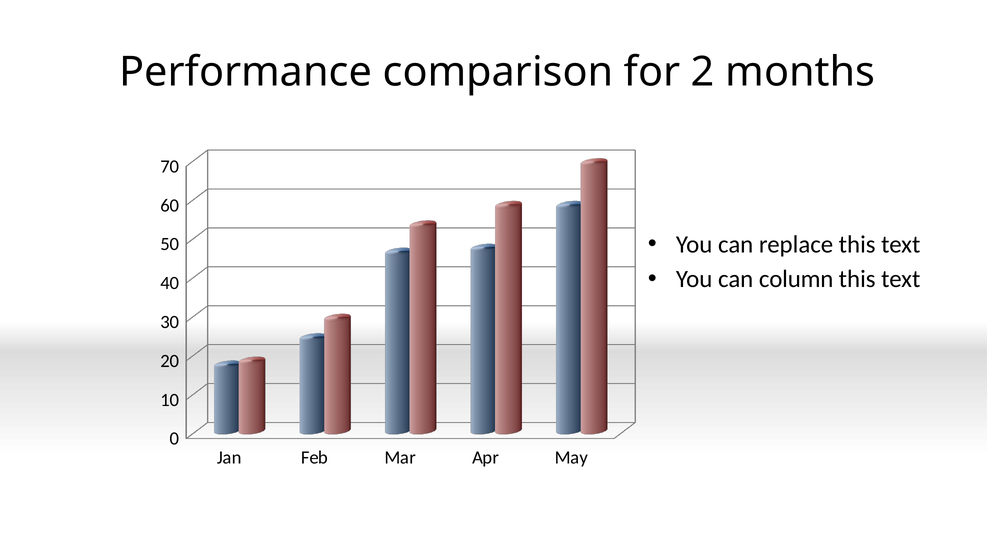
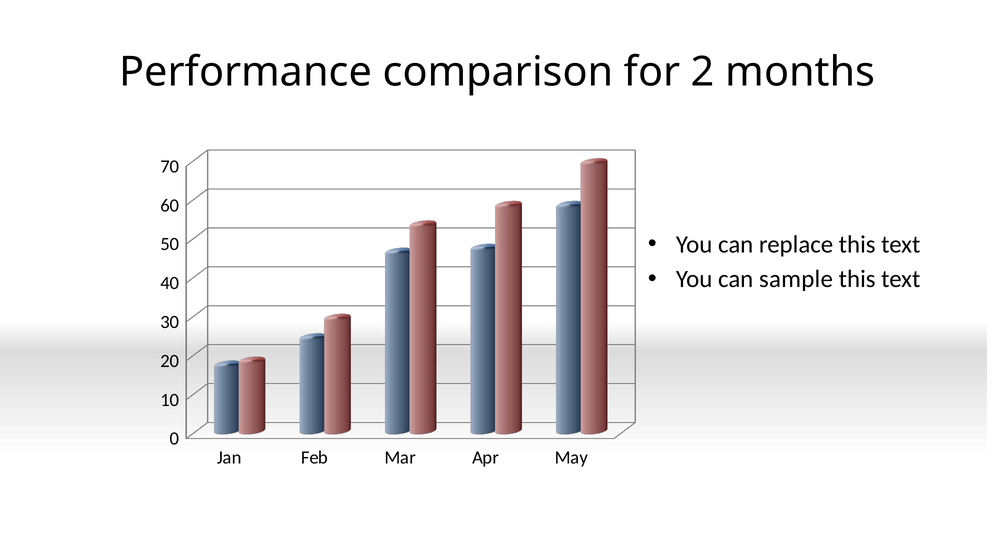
column: column -> sample
